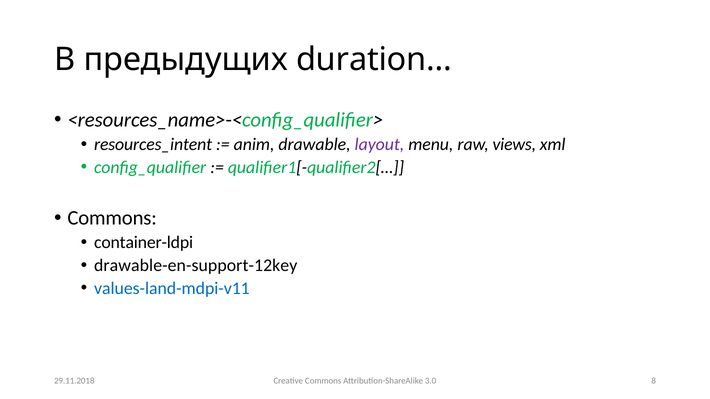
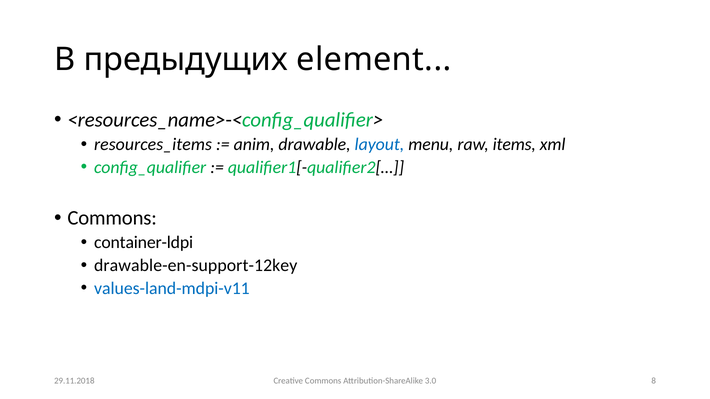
duration: duration -> element
resources_intent: resources_intent -> resources_items
layout colour: purple -> blue
views: views -> items
